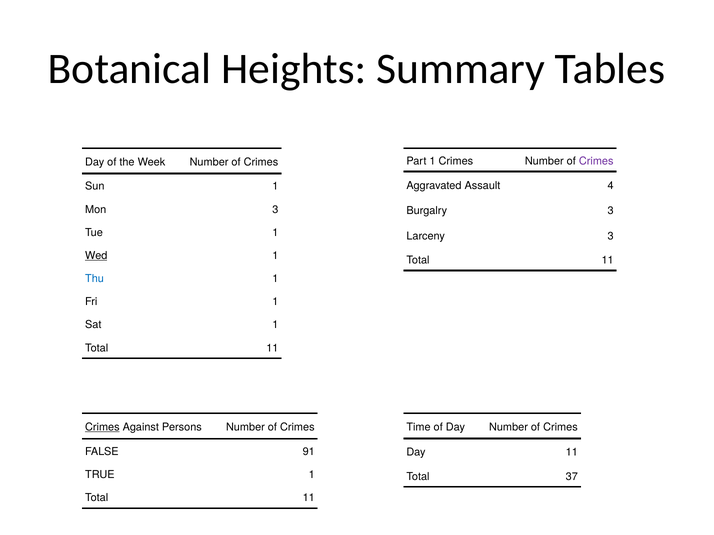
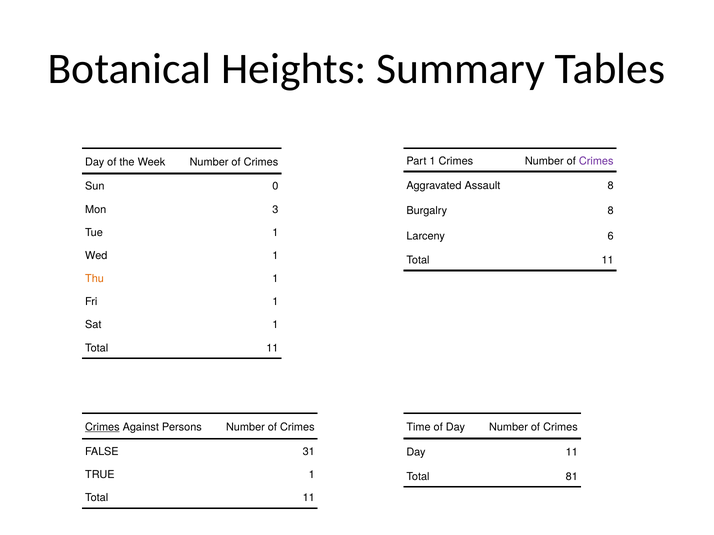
Assault 4: 4 -> 8
Sun 1: 1 -> 0
Burgalry 3: 3 -> 8
Larceny 3: 3 -> 6
Wed underline: present -> none
Thu colour: blue -> orange
91: 91 -> 31
37: 37 -> 81
